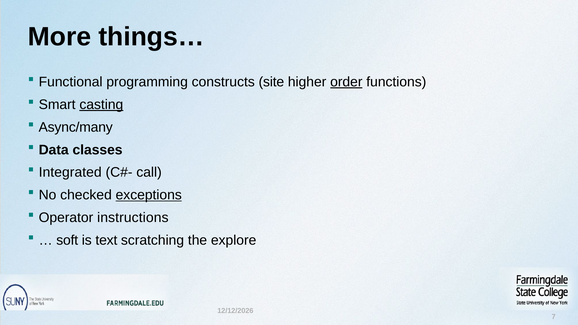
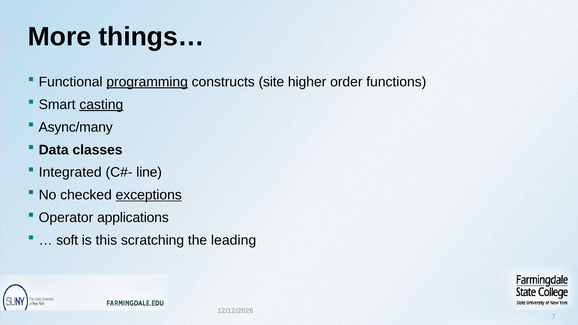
programming underline: none -> present
order underline: present -> none
call: call -> line
instructions: instructions -> applications
text: text -> this
explore: explore -> leading
